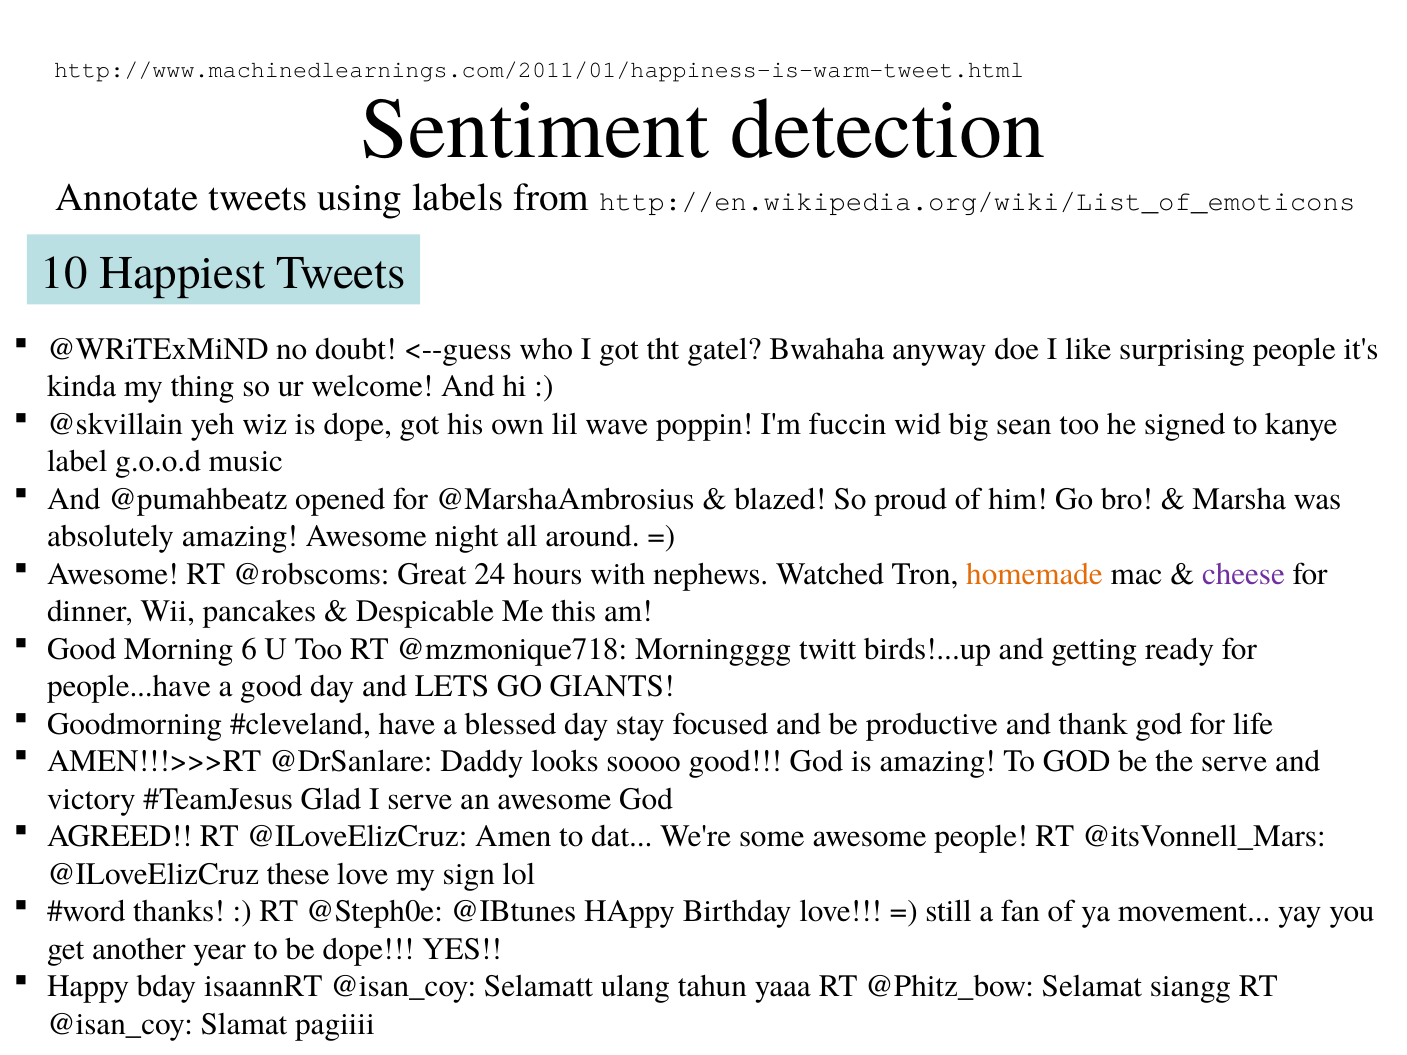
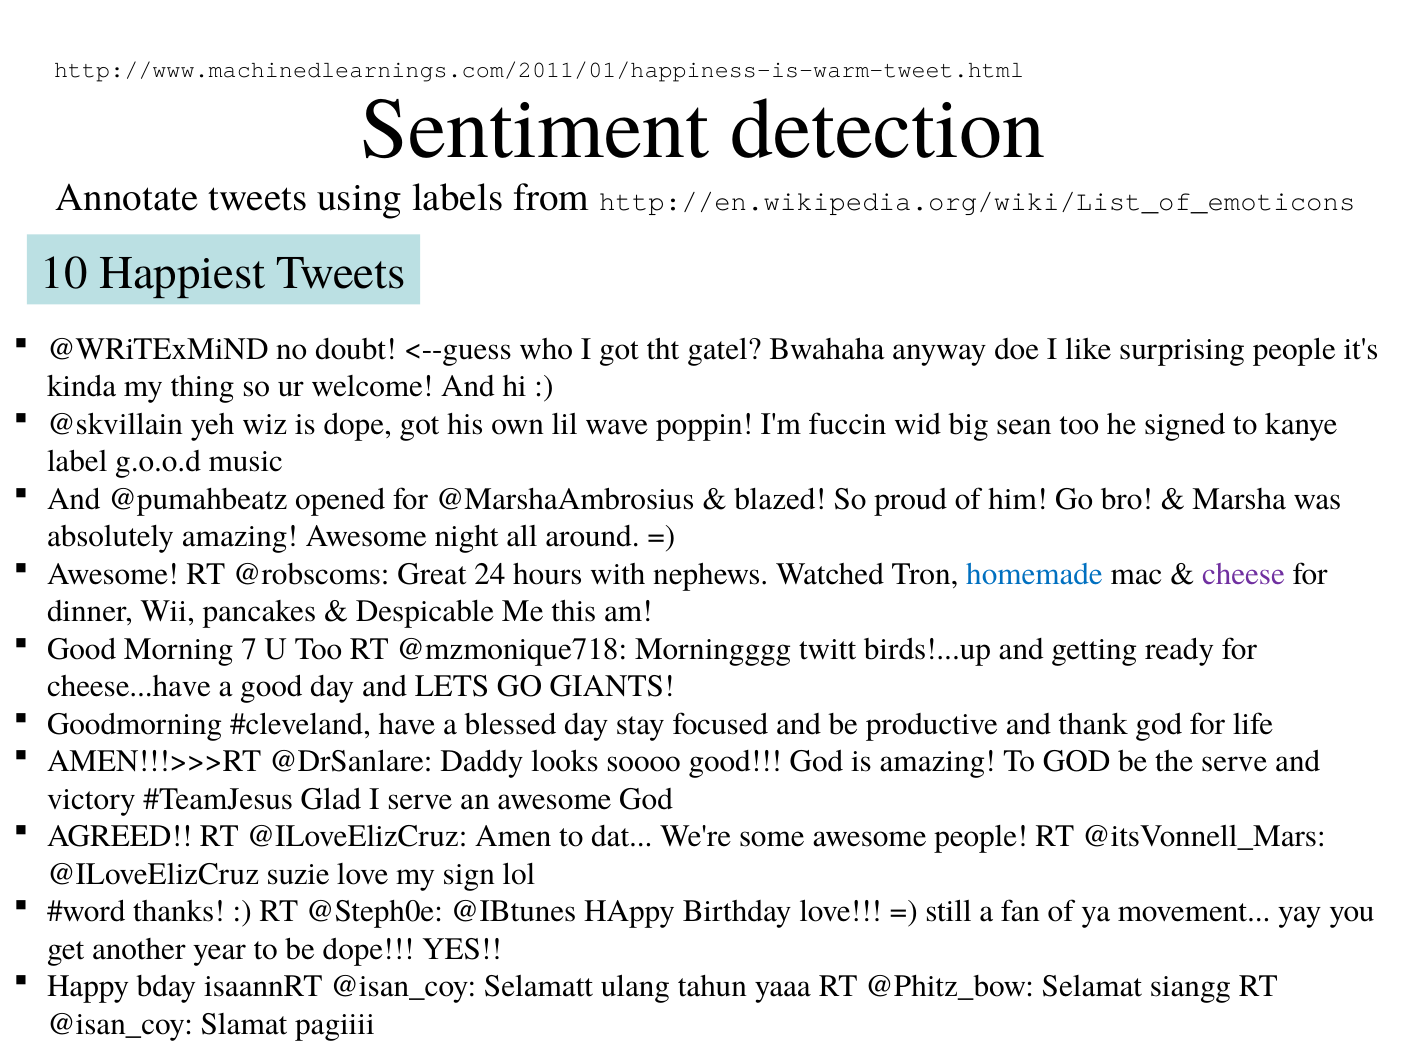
homemade colour: orange -> blue
6: 6 -> 7
people...have: people...have -> cheese...have
these: these -> suzie
